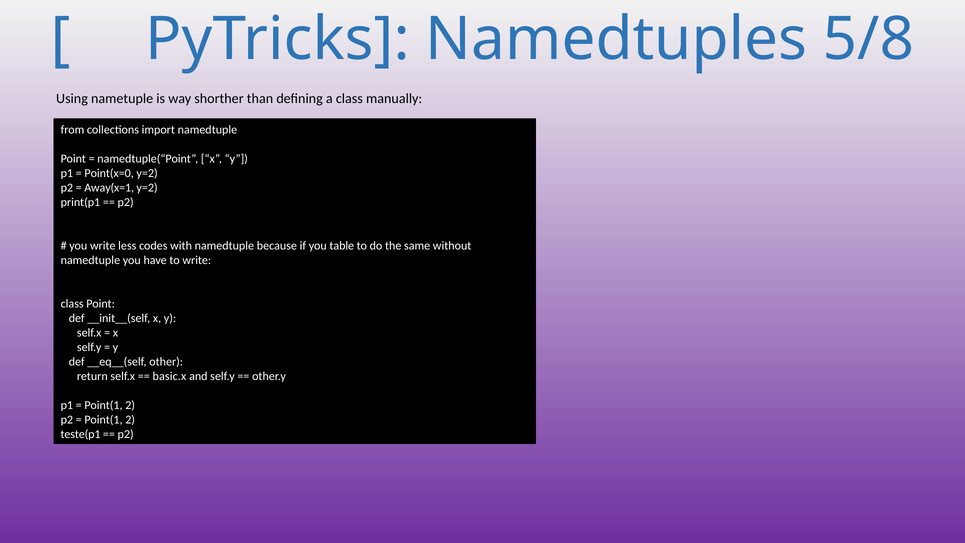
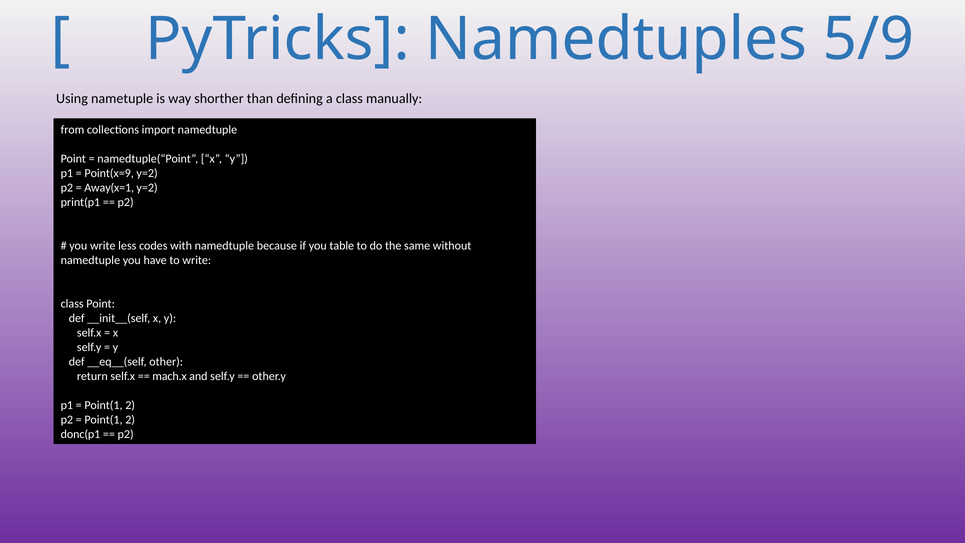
5/8: 5/8 -> 5/9
Point(x=0: Point(x=0 -> Point(x=9
basic.x: basic.x -> mach.x
teste(p1: teste(p1 -> donc(p1
